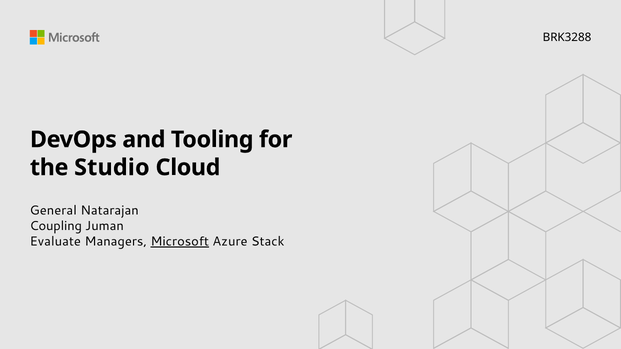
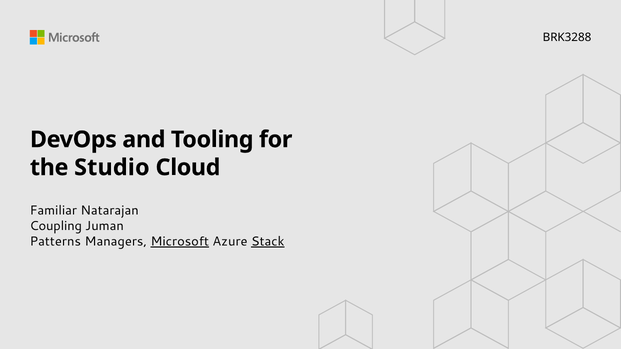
General: General -> Familiar
Evaluate: Evaluate -> Patterns
Stack underline: none -> present
